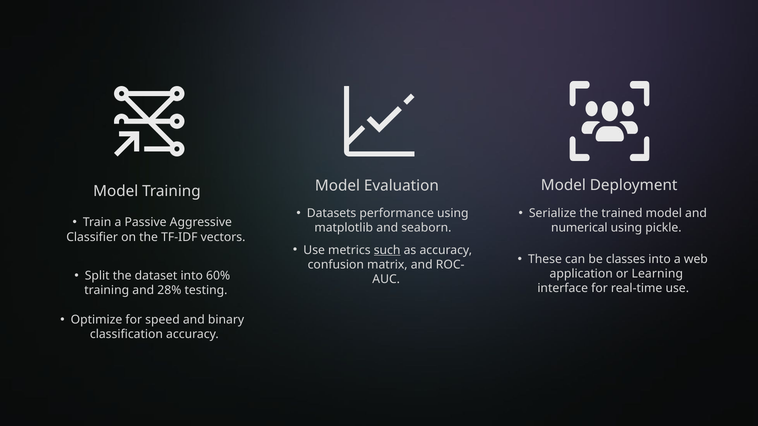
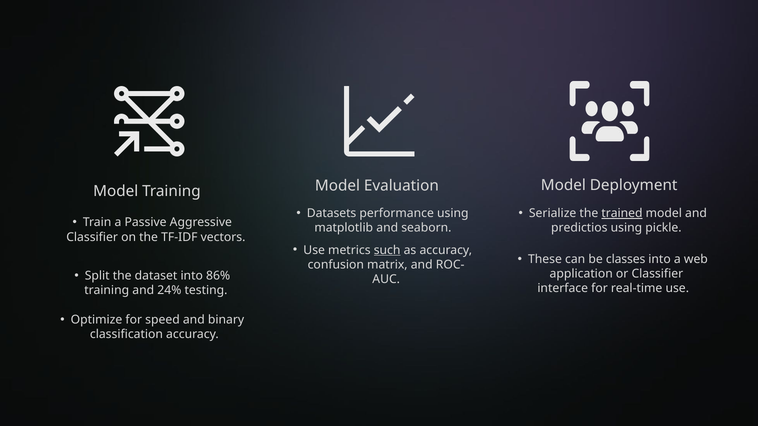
trained underline: none -> present
numerical: numerical -> predictios
60%: 60% -> 86%
or Learning: Learning -> Classifier
28%: 28% -> 24%
